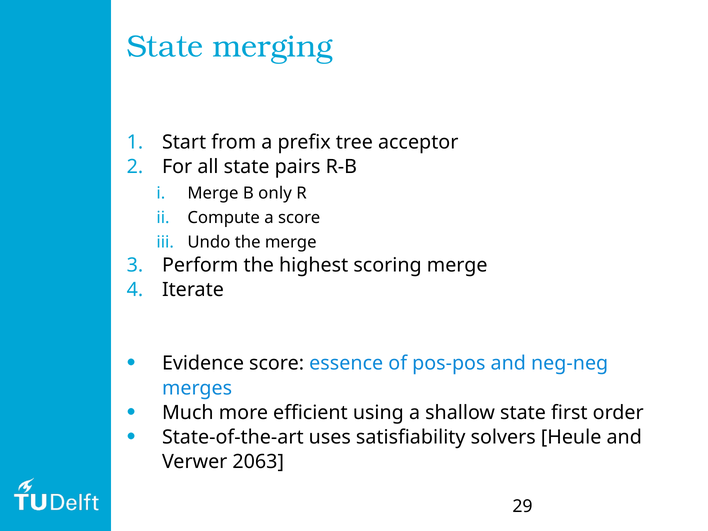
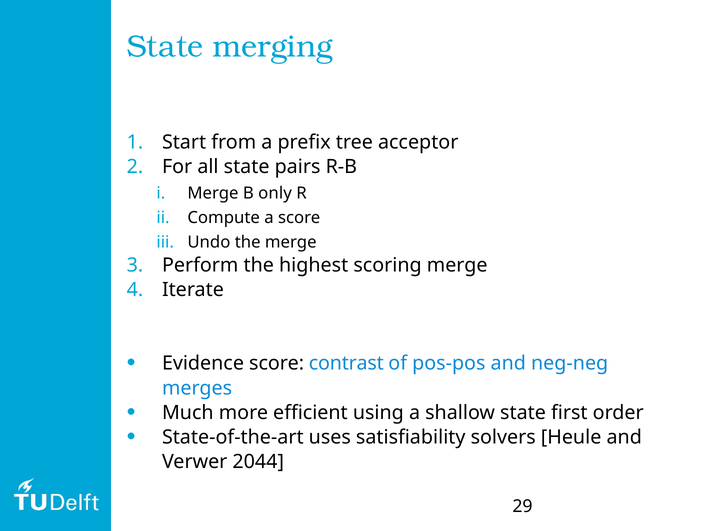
essence: essence -> contrast
2063: 2063 -> 2044
